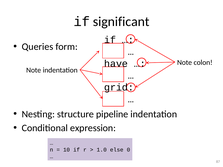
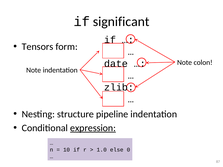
Queries: Queries -> Tensors
have: have -> date
grid: grid -> zlib
expression underline: none -> present
